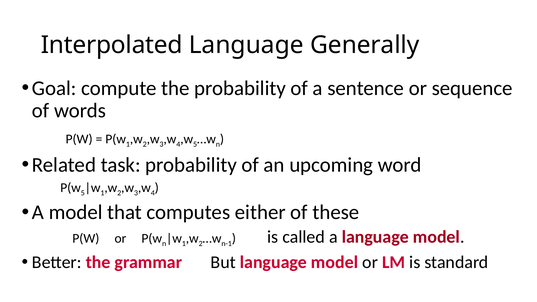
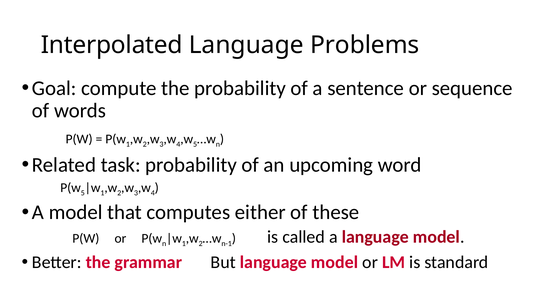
Generally: Generally -> Problems
